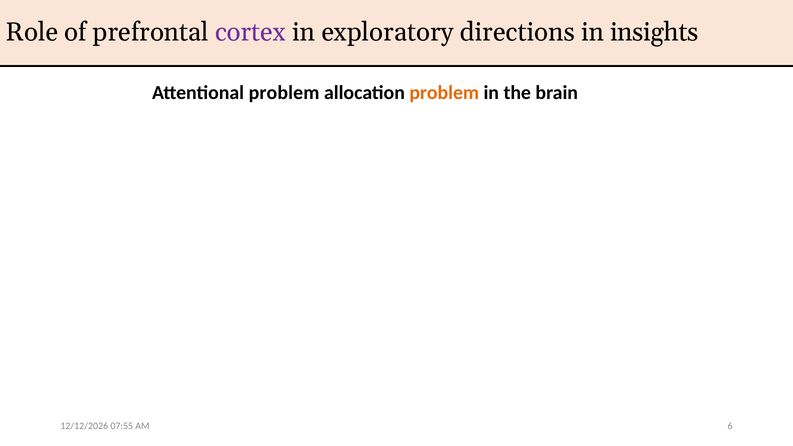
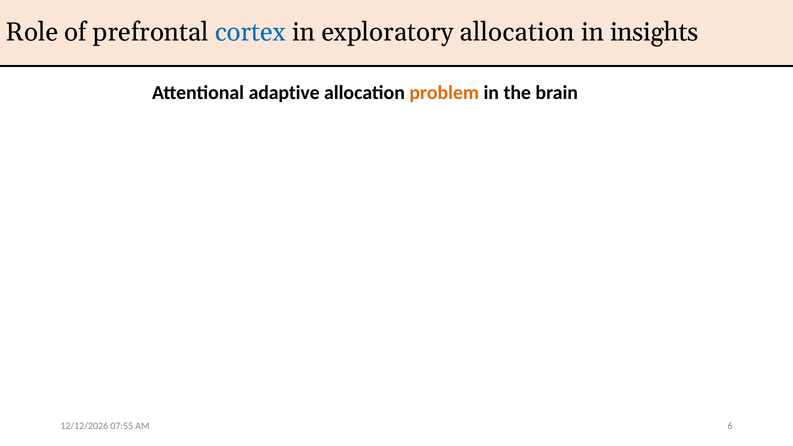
cortex colour: purple -> blue
exploratory directions: directions -> allocation
Attentional problem: problem -> adaptive
